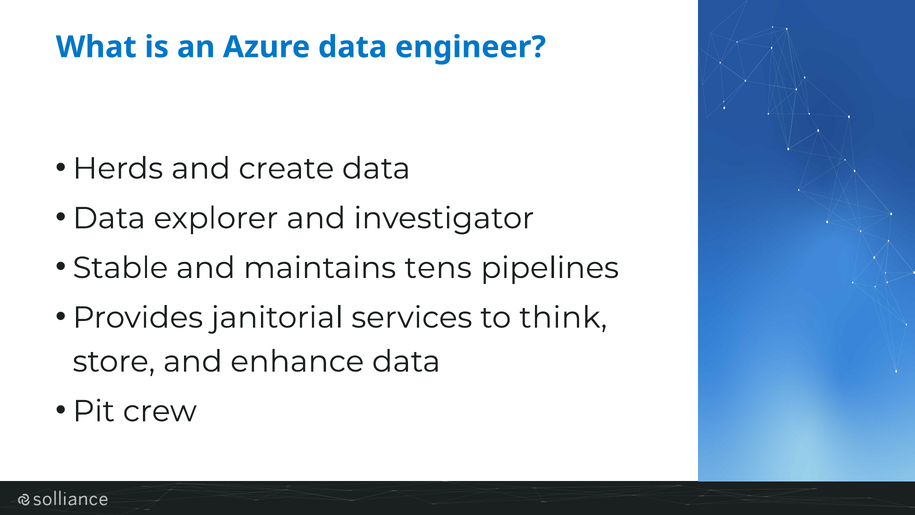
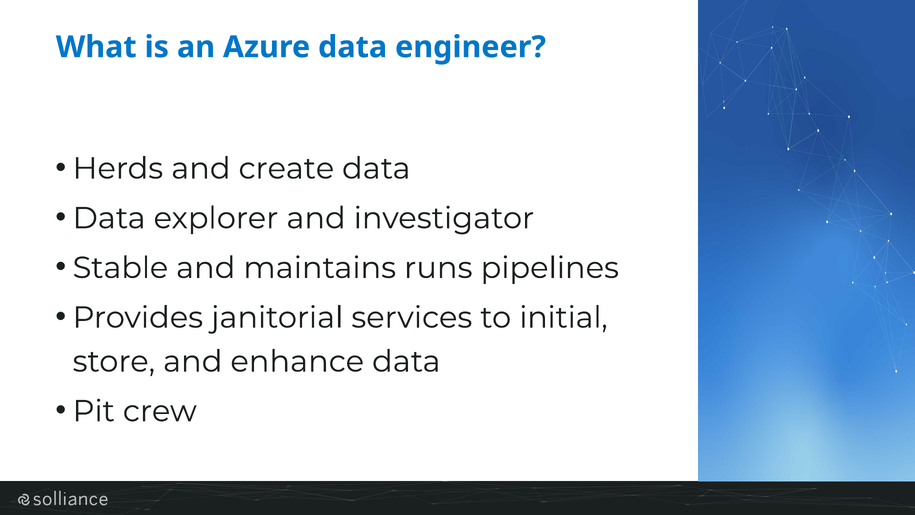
tens: tens -> runs
think: think -> initial
